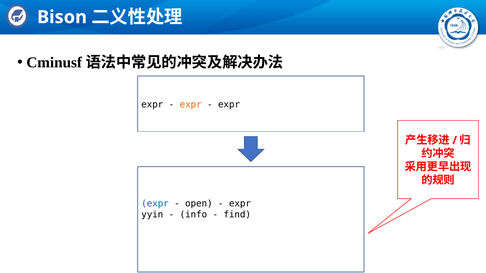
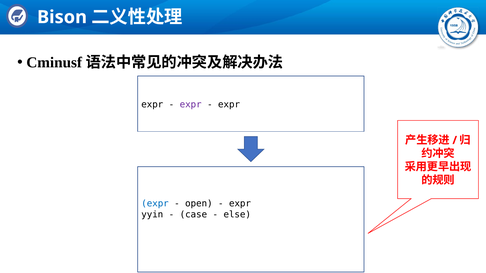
expr at (191, 105) colour: orange -> purple
info: info -> case
find: find -> else
